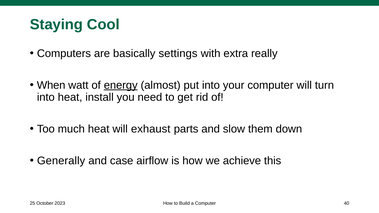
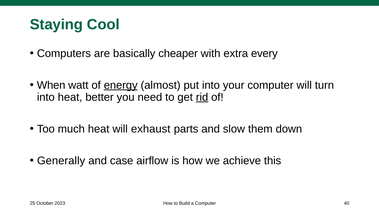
settings: settings -> cheaper
really: really -> every
install: install -> better
rid underline: none -> present
